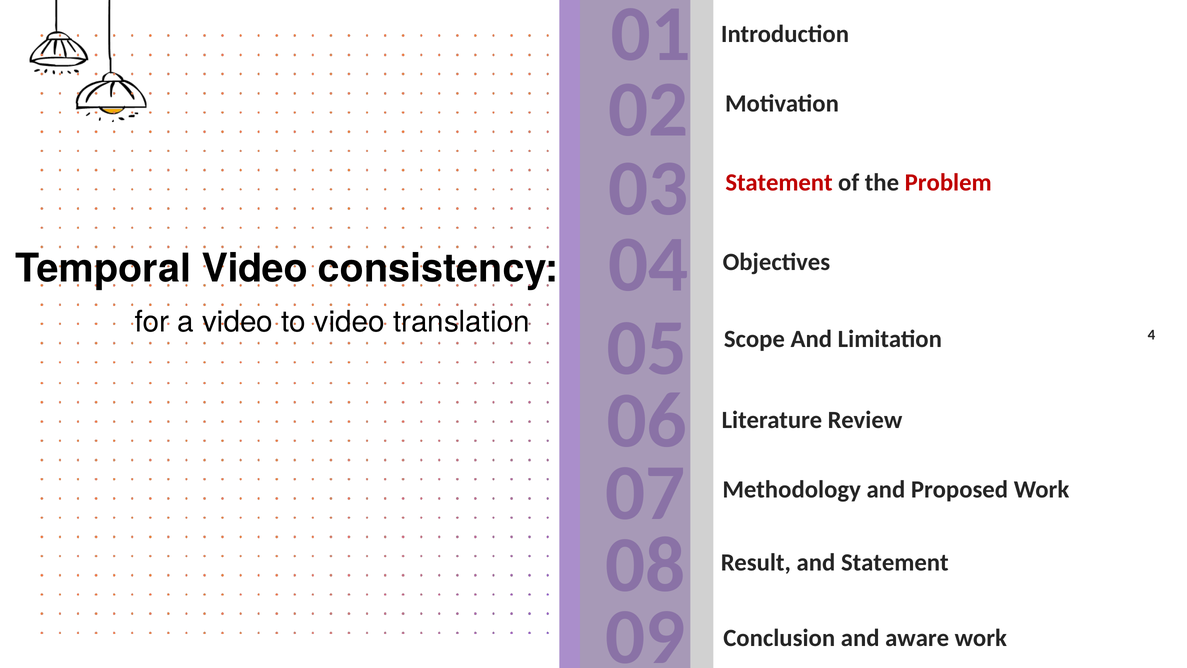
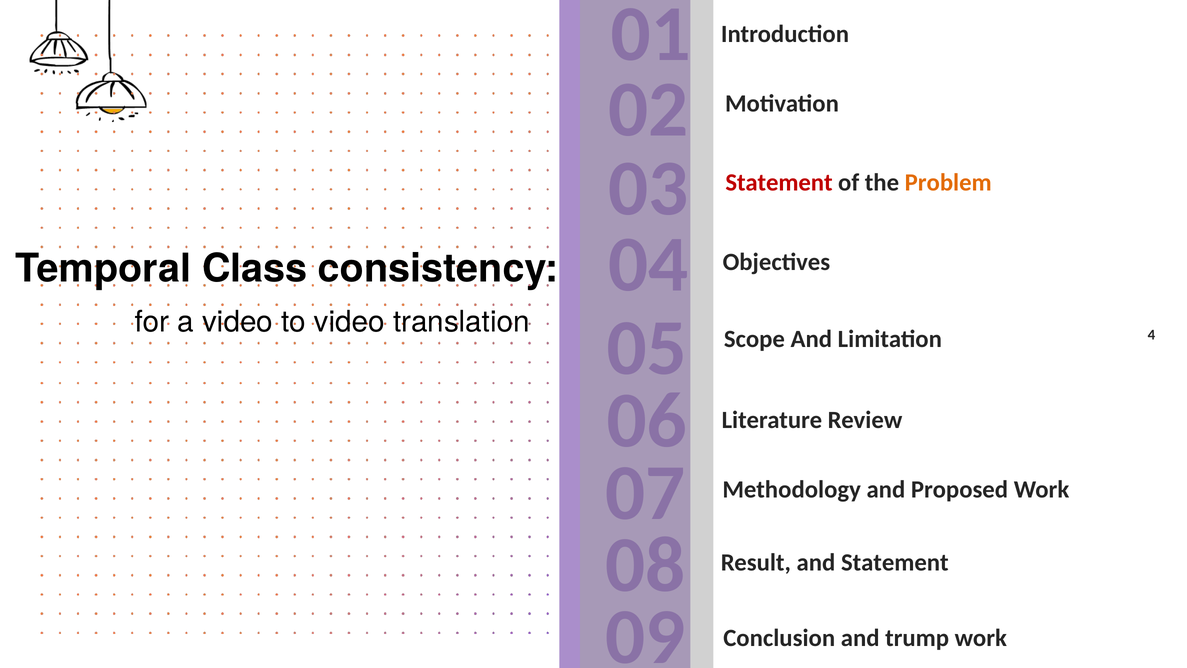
Problem colour: red -> orange
Temporal Video: Video -> Class
aware: aware -> trump
